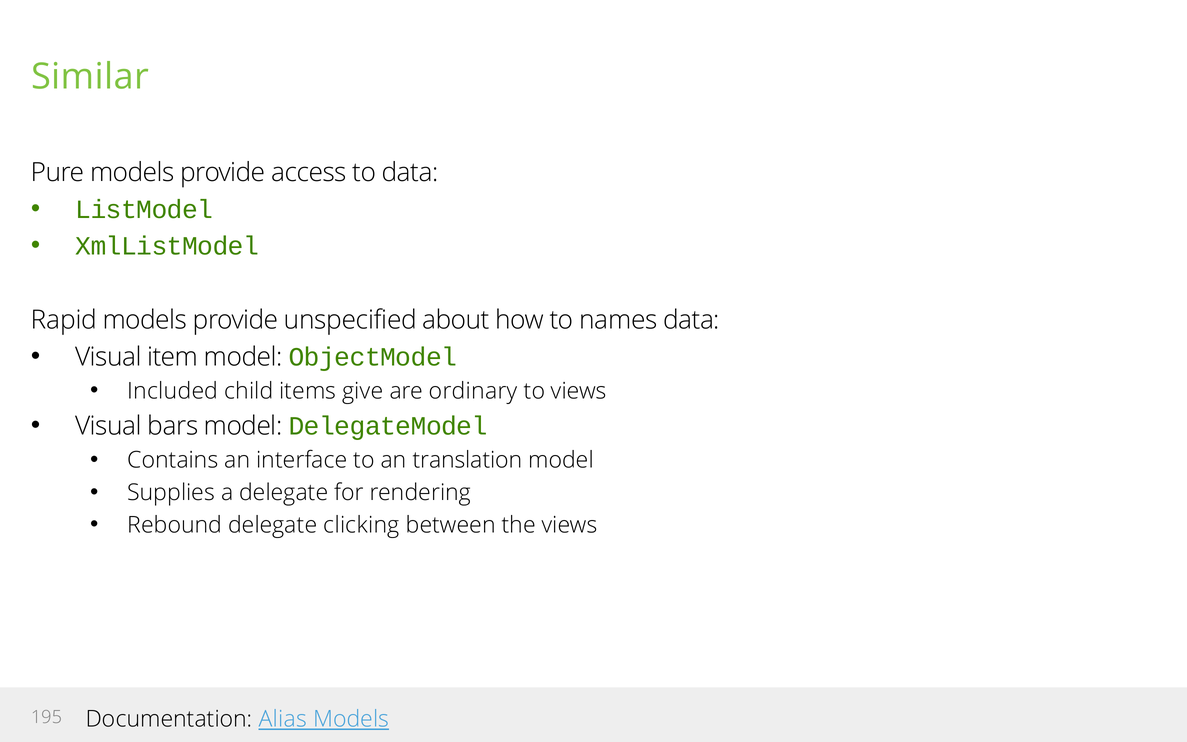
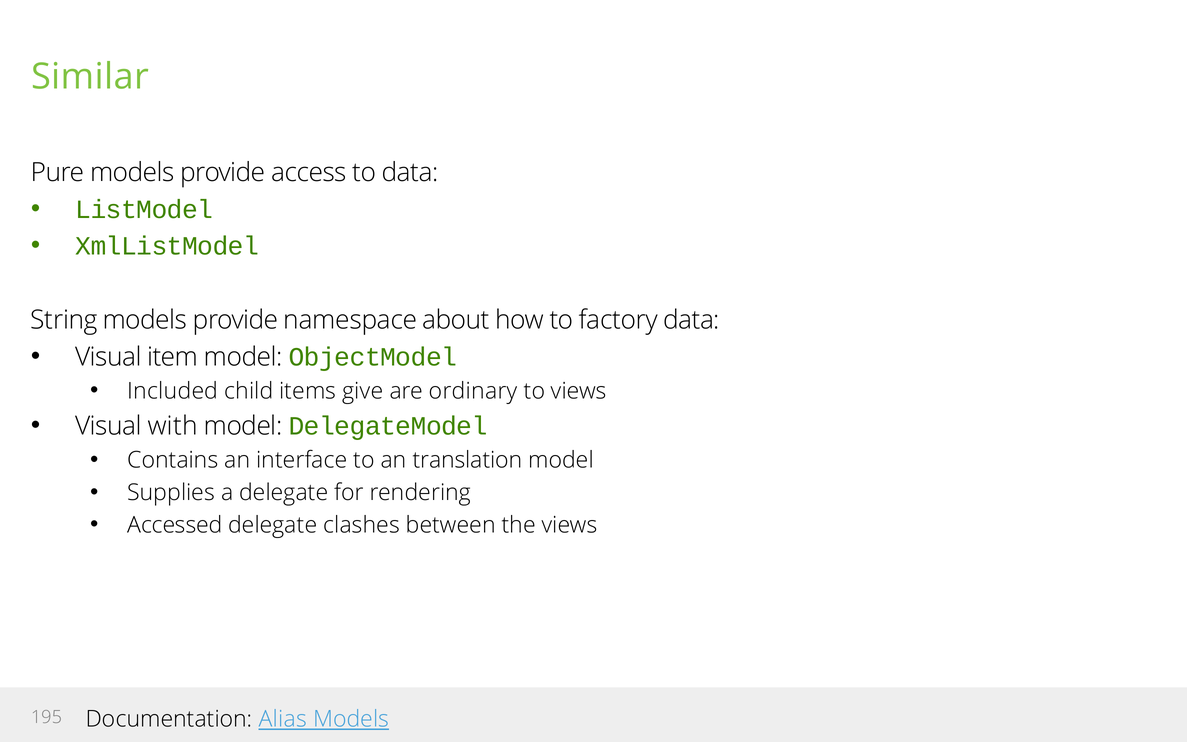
Rapid: Rapid -> String
unspecified: unspecified -> namespace
names: names -> factory
bars: bars -> with
Rebound: Rebound -> Accessed
clicking: clicking -> clashes
